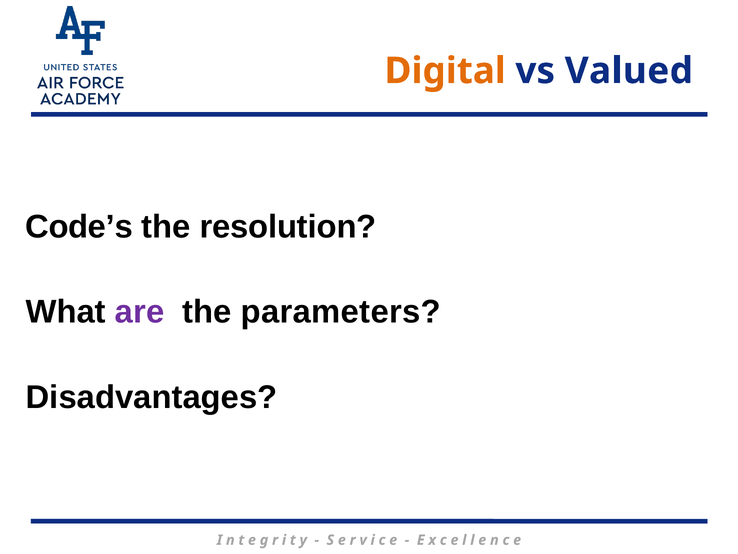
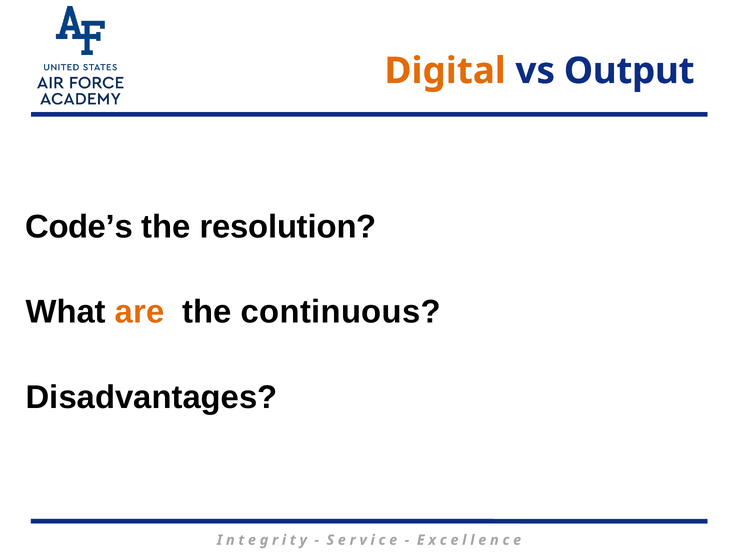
Valued: Valued -> Output
are colour: purple -> orange
parameters: parameters -> continuous
